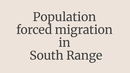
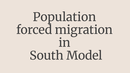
Range: Range -> Model
